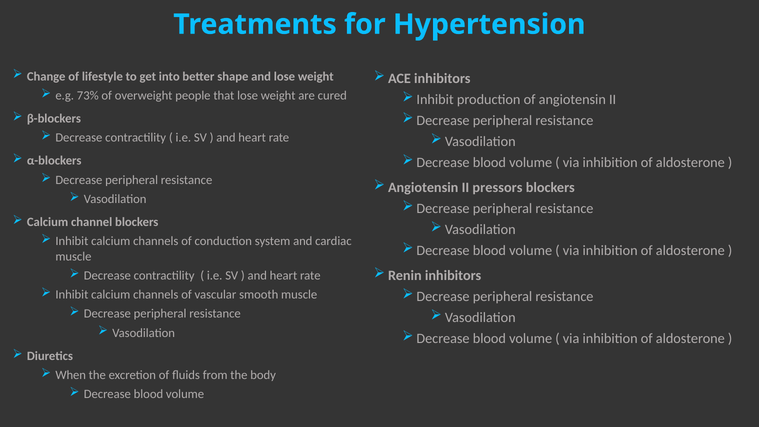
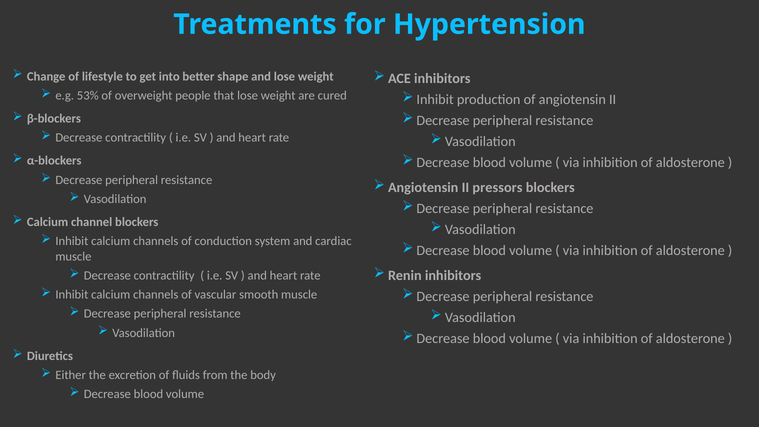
73%: 73% -> 53%
When: When -> Either
